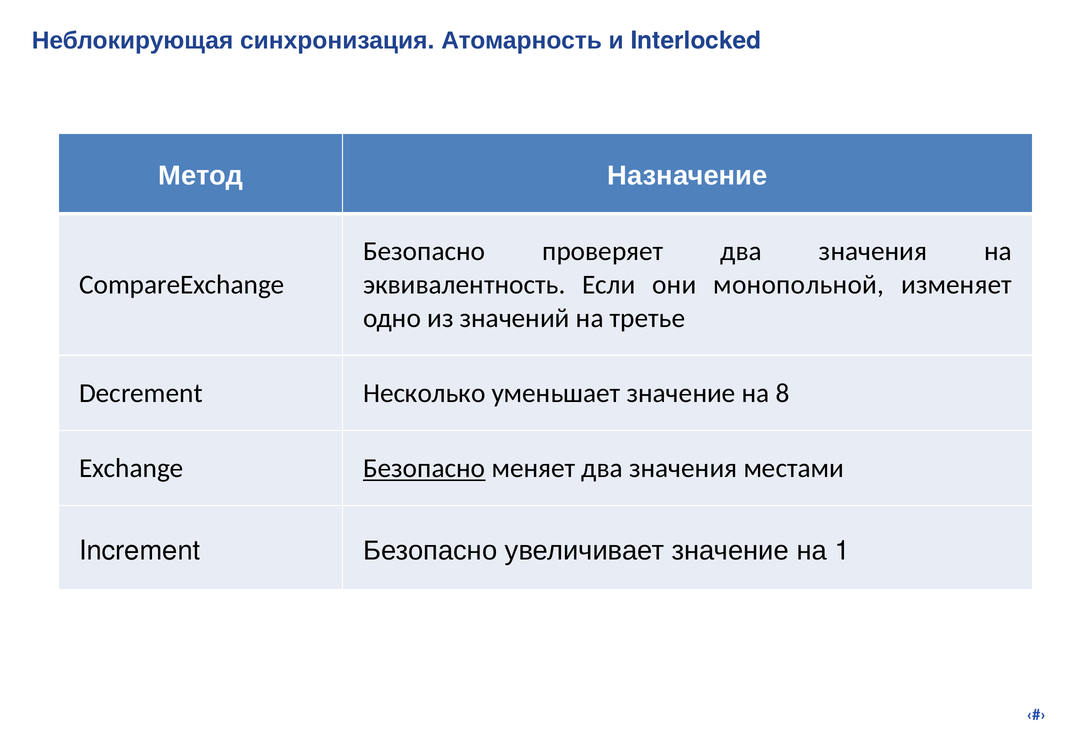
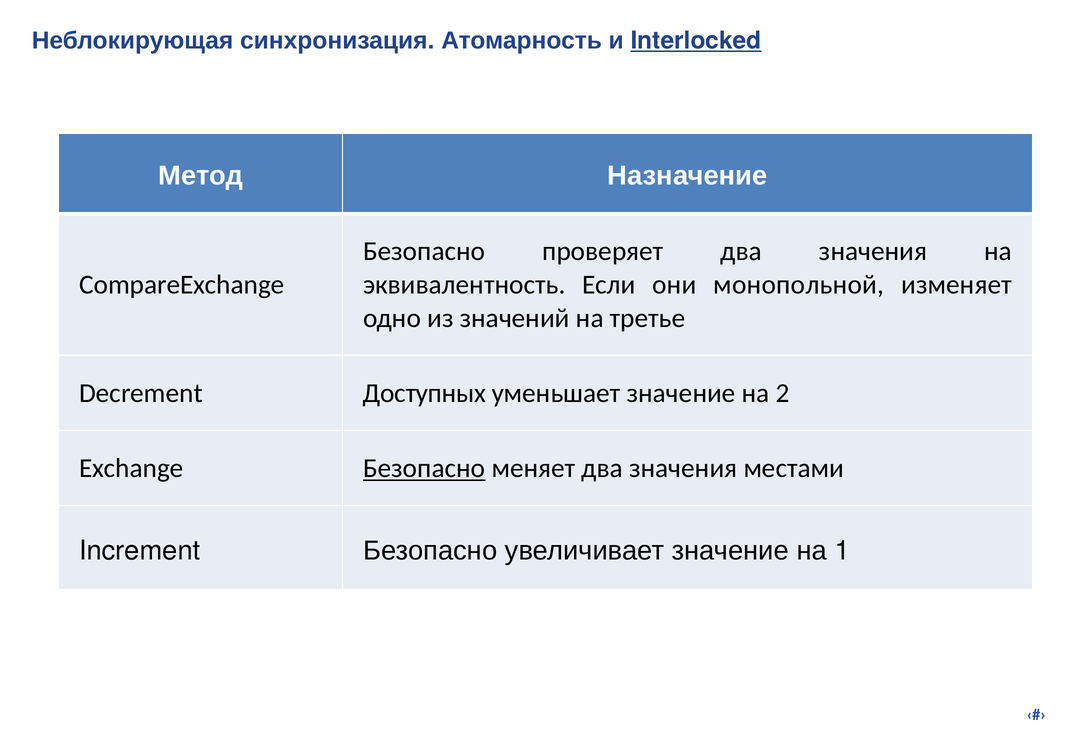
Interlocked underline: none -> present
Несколько: Несколько -> Доступных
8: 8 -> 2
